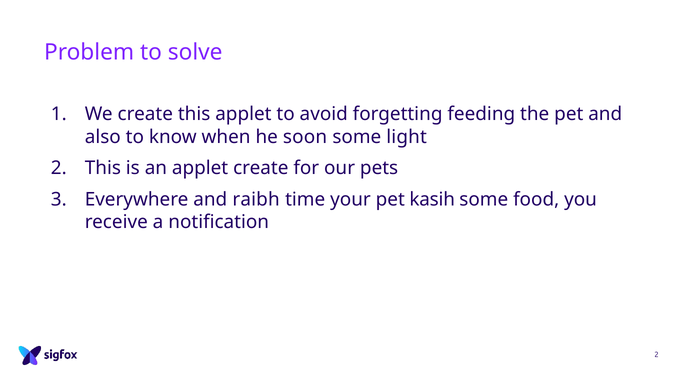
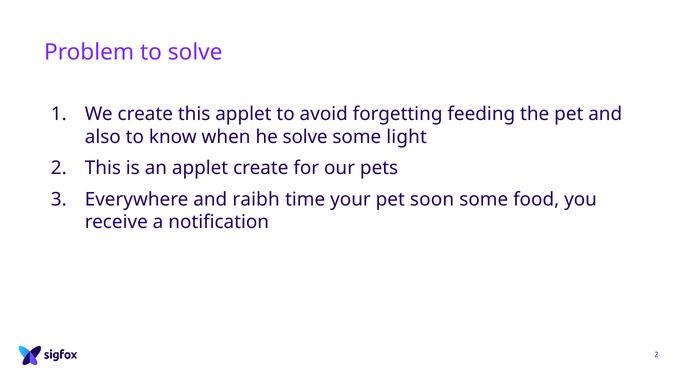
he soon: soon -> solve
kasih: kasih -> soon
